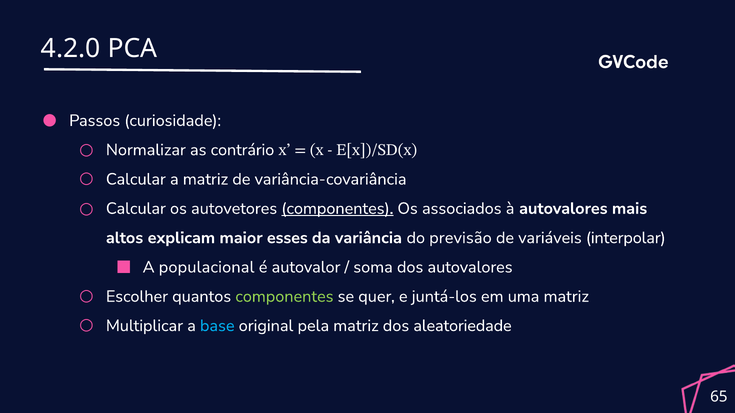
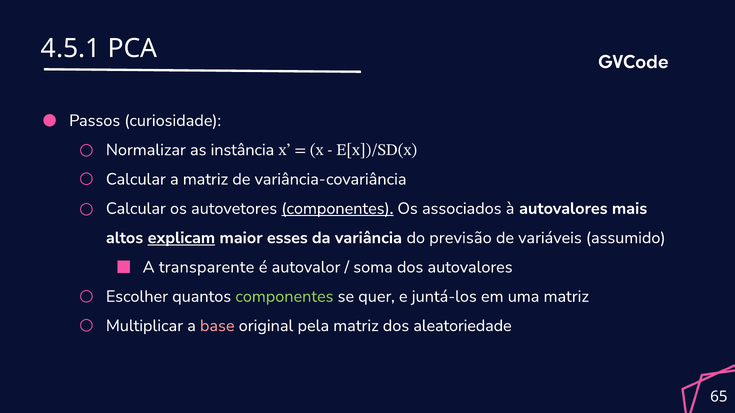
4.2.0: 4.2.0 -> 4.5.1
contrário: contrário -> instância
explicam underline: none -> present
interpolar: interpolar -> assumido
populacional: populacional -> transparente
base colour: light blue -> pink
